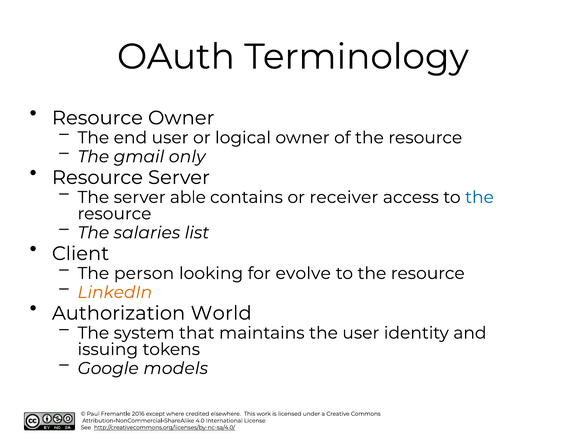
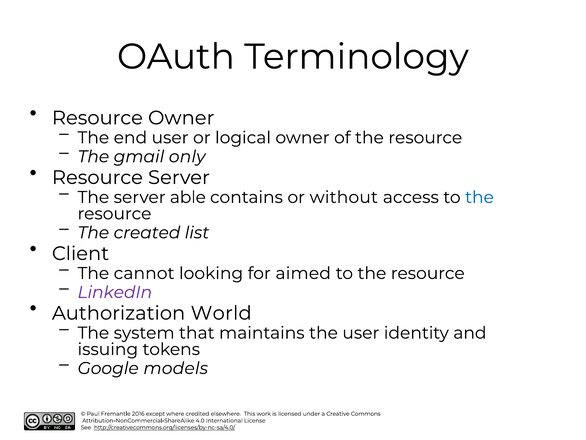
receiver: receiver -> without
salaries: salaries -> created
person: person -> cannot
evolve: evolve -> aimed
LinkedIn colour: orange -> purple
